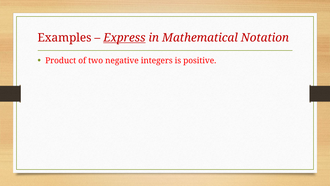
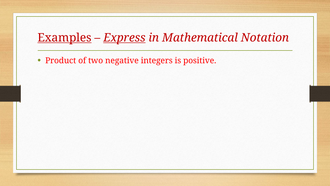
Examples underline: none -> present
